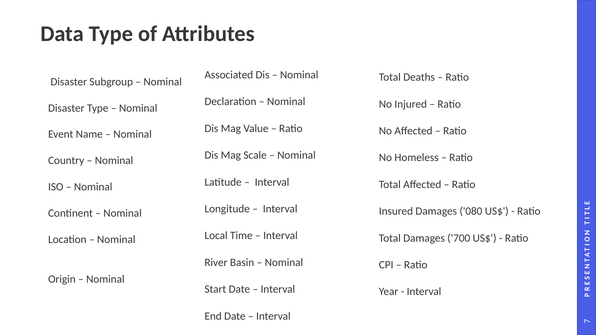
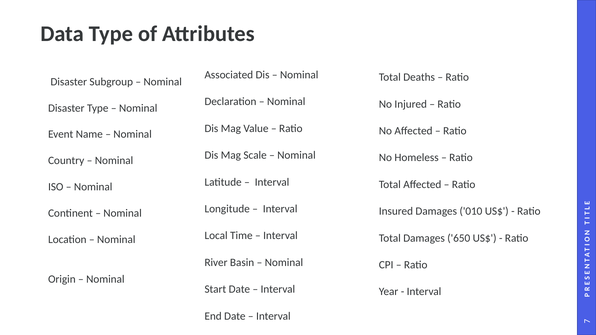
080: 080 -> 010
700: 700 -> 650
